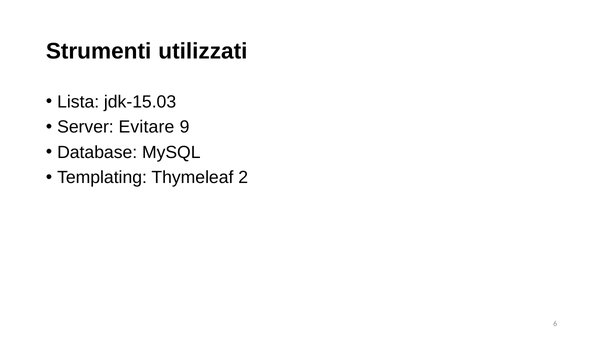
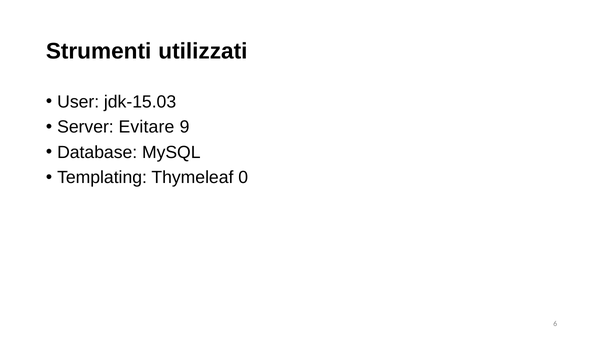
Lista: Lista -> User
2: 2 -> 0
